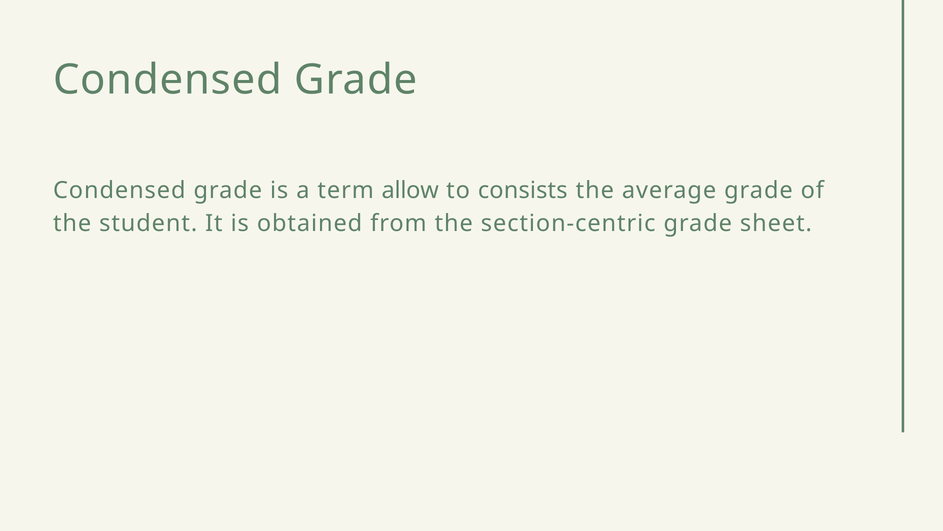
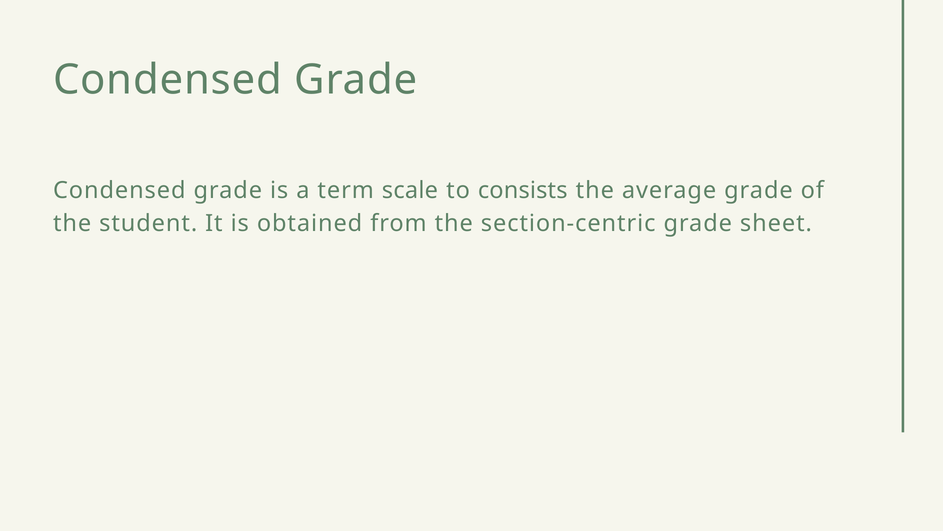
allow: allow -> scale
